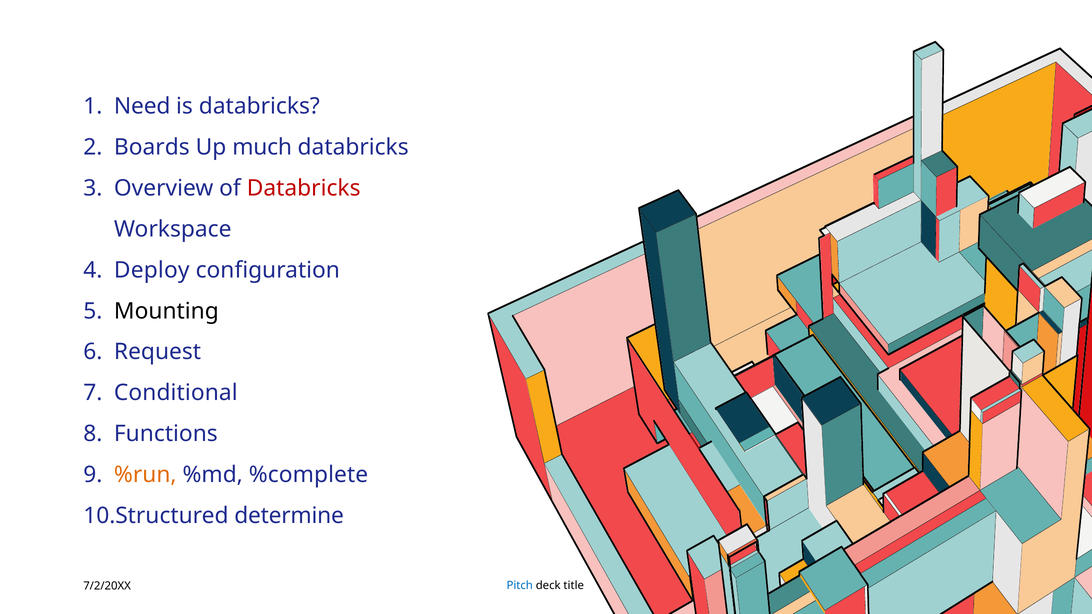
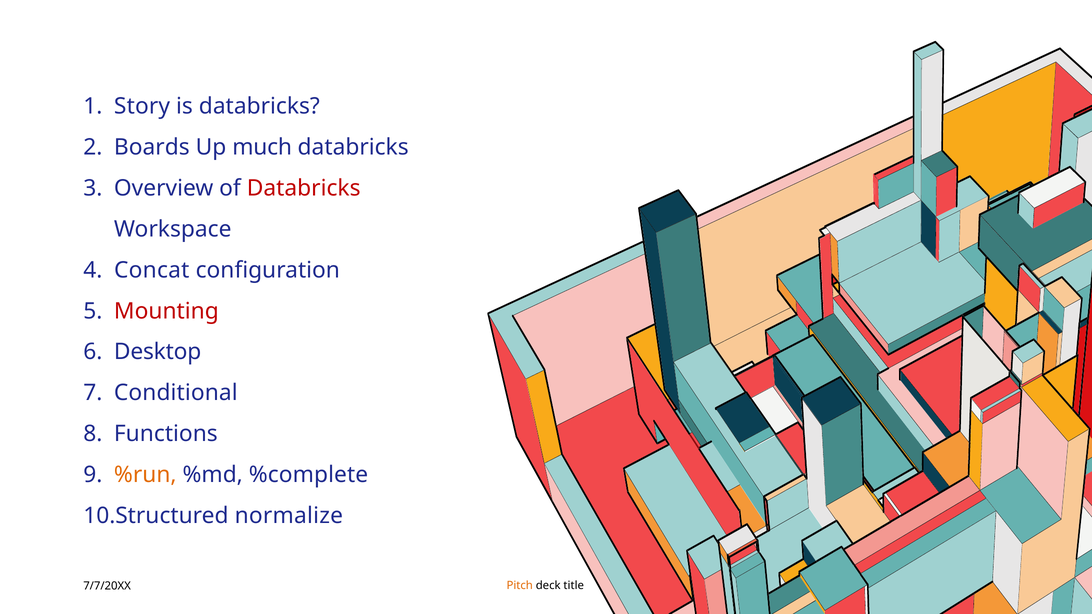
Need: Need -> Story
Deploy: Deploy -> Concat
Mounting colour: black -> red
Request: Request -> Desktop
determine: determine -> normalize
Pitch colour: blue -> orange
7/2/20XX: 7/2/20XX -> 7/7/20XX
